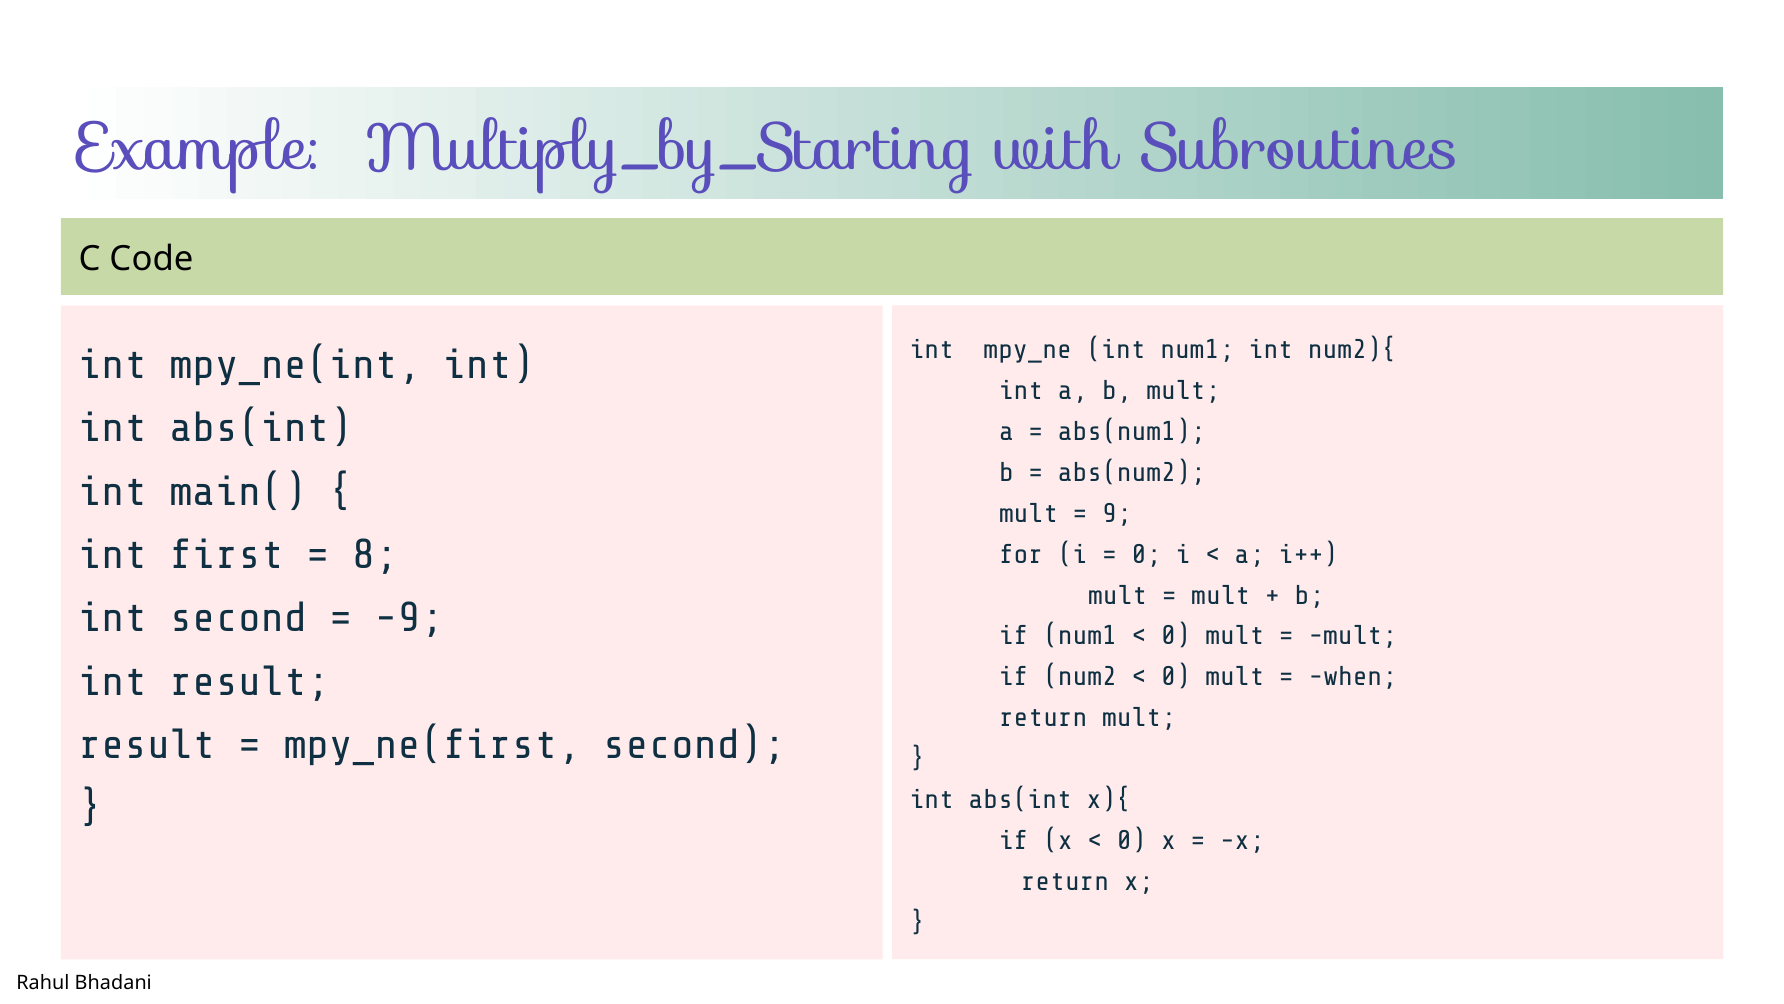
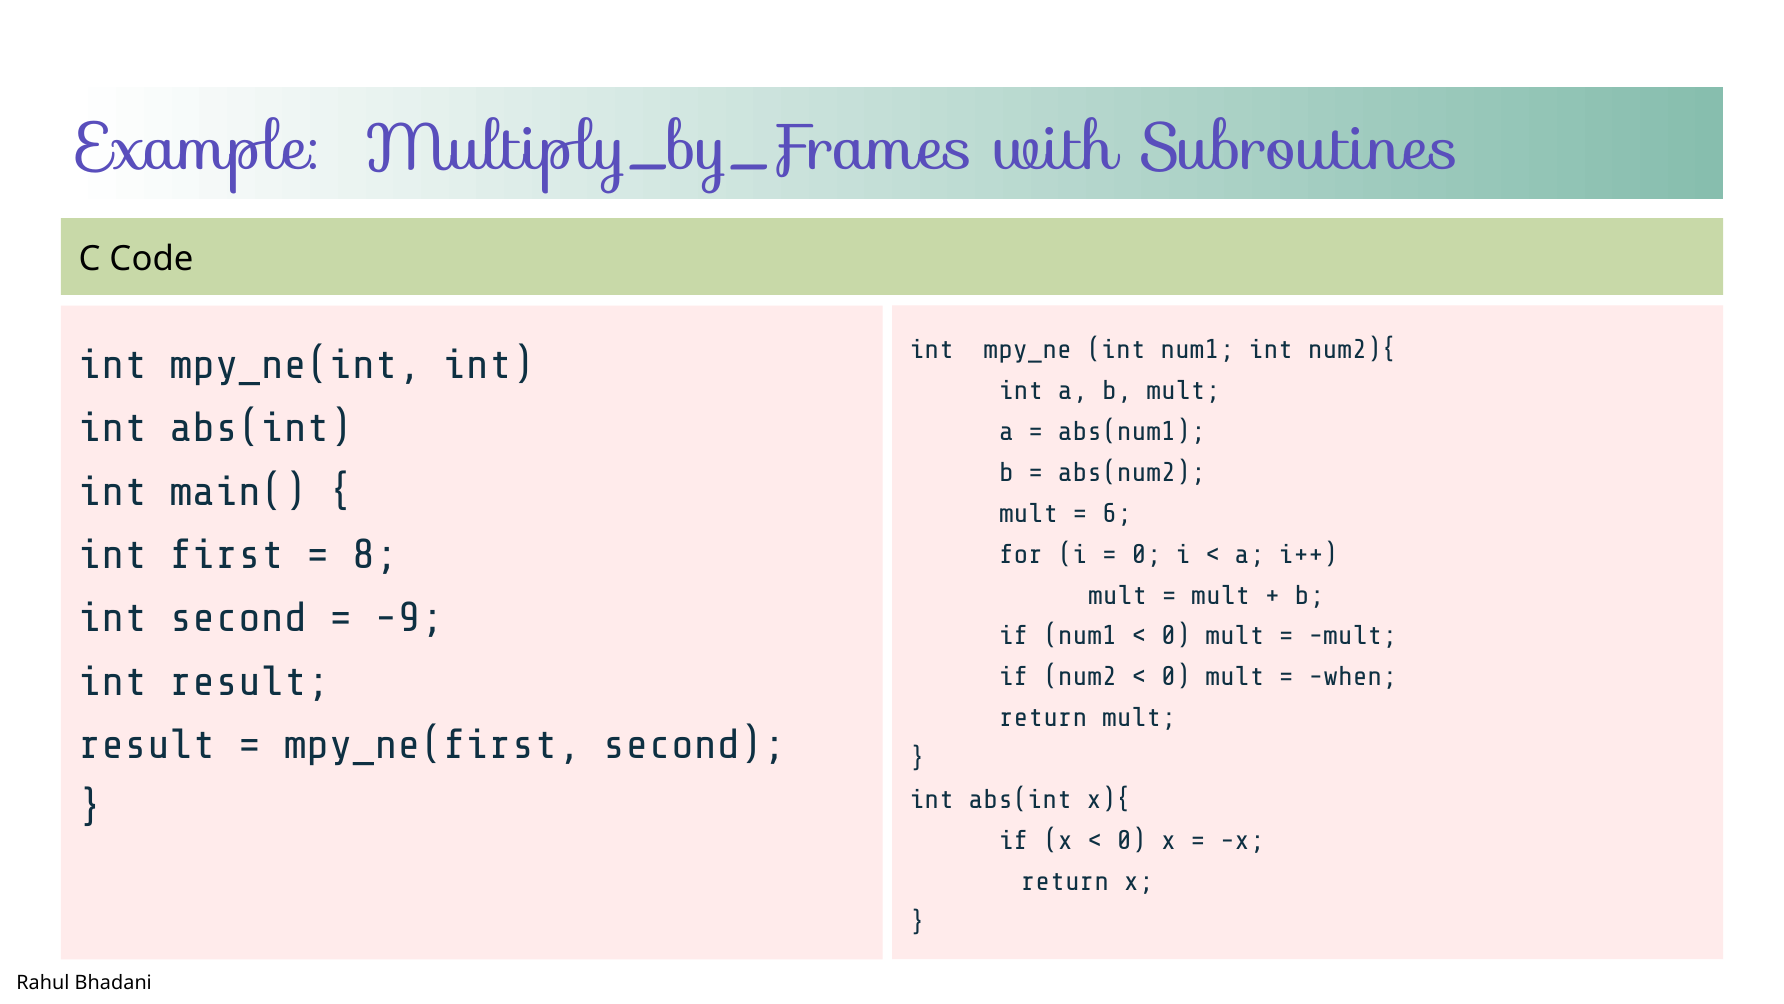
Multiply_by_Starting: Multiply_by_Starting -> Multiply_by_Frames
9: 9 -> 6
